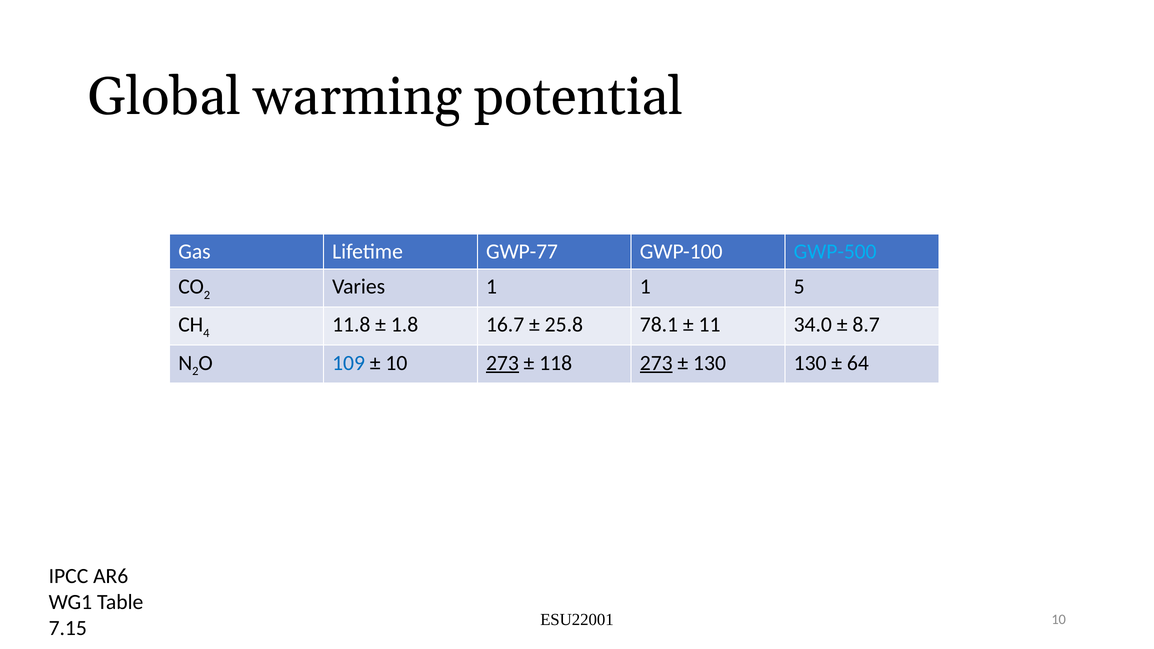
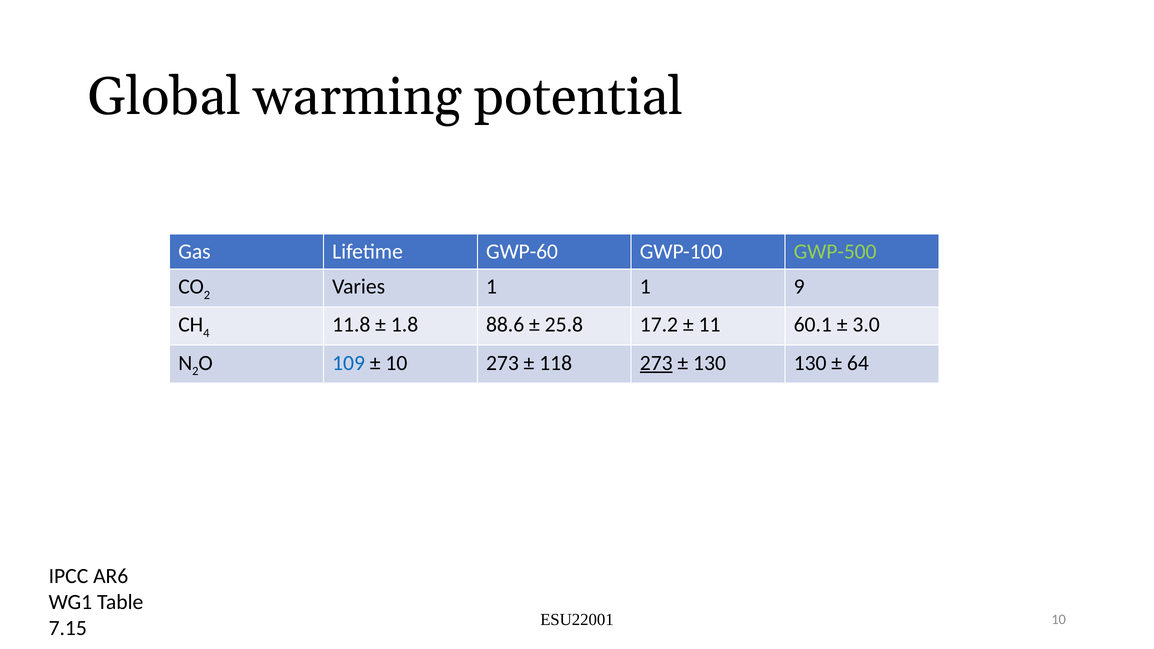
GWP-77: GWP-77 -> GWP-60
GWP-500 colour: light blue -> light green
5: 5 -> 9
16.7: 16.7 -> 88.6
78.1: 78.1 -> 17.2
34.0: 34.0 -> 60.1
8.7: 8.7 -> 3.0
273 at (502, 363) underline: present -> none
